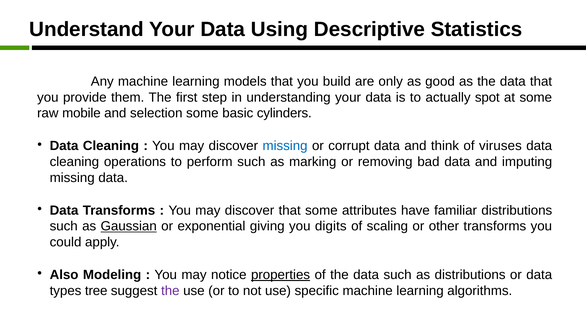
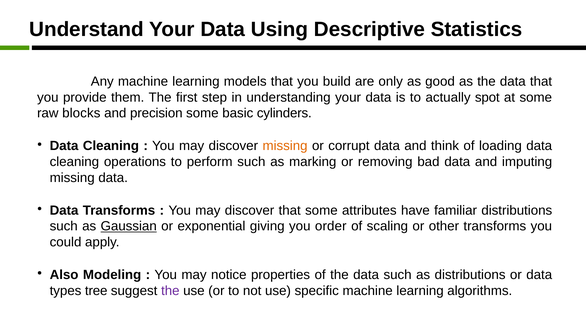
mobile: mobile -> blocks
selection: selection -> precision
missing at (285, 146) colour: blue -> orange
viruses: viruses -> loading
digits: digits -> order
properties underline: present -> none
